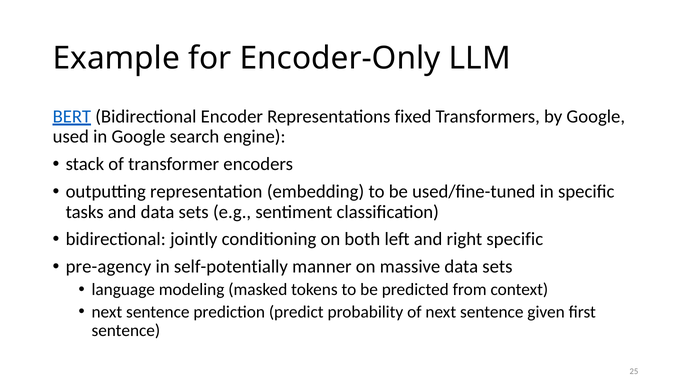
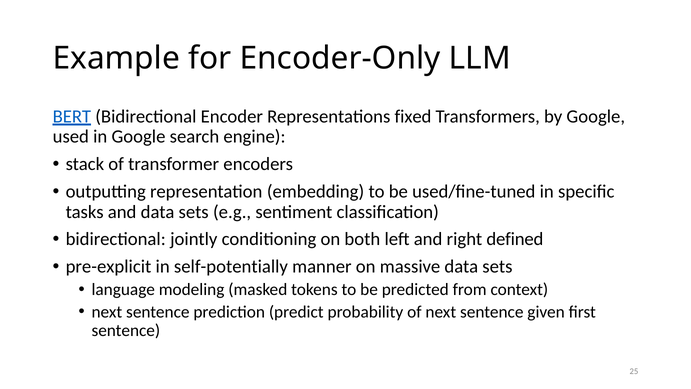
right specific: specific -> defined
pre-agency: pre-agency -> pre-explicit
